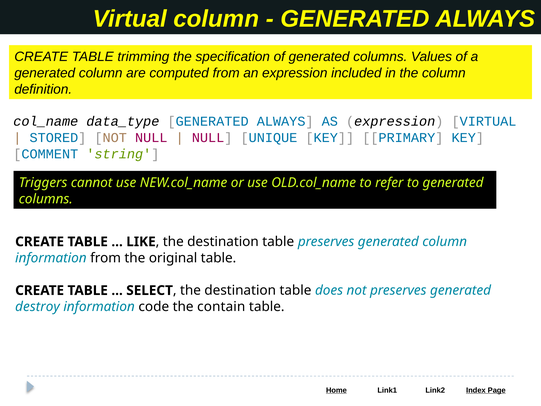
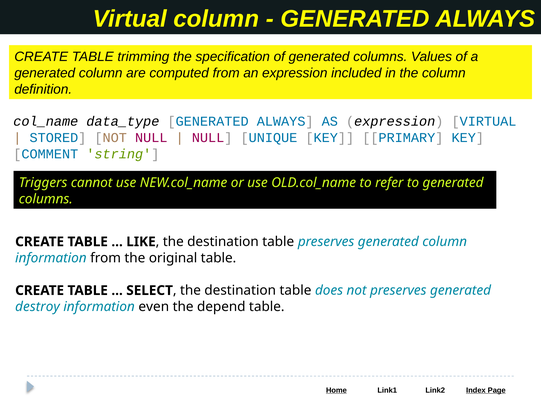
code: code -> even
contain: contain -> depend
